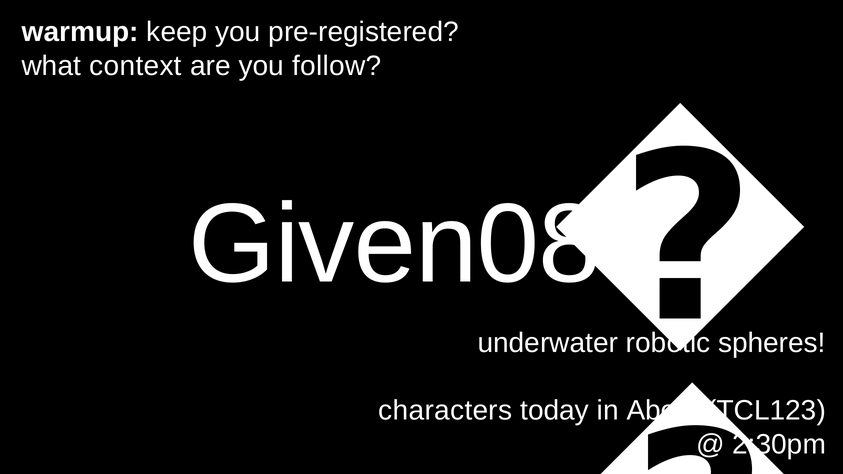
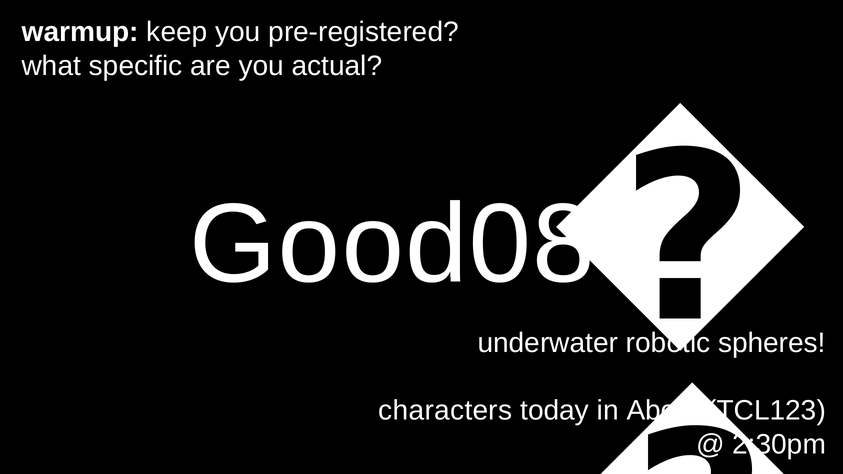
context: context -> specific
follow: follow -> actual
Given08c: Given08c -> Good08c
